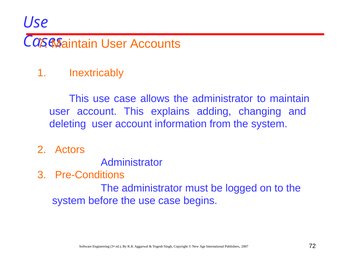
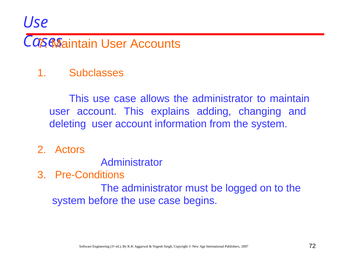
Inextricably: Inextricably -> Subclasses
